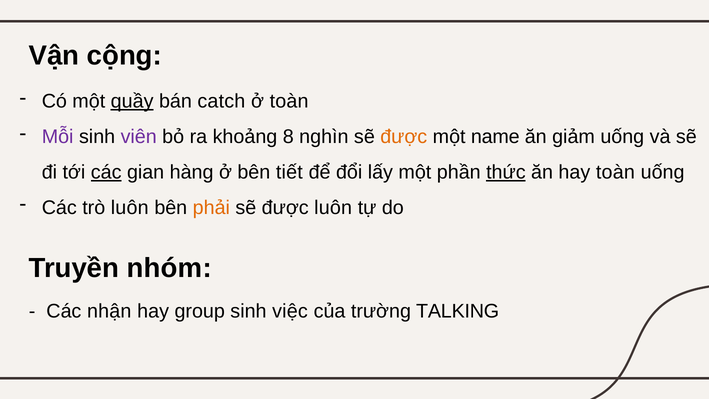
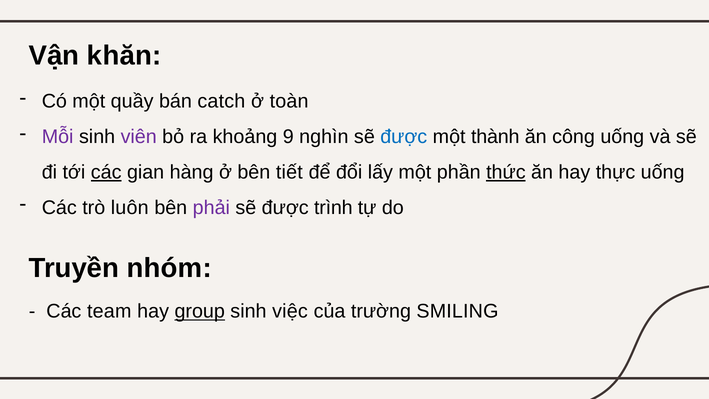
cộng: cộng -> khăn
quầy underline: present -> none
8: 8 -> 9
được at (404, 137) colour: orange -> blue
name: name -> thành
giảm: giảm -> công
hay toàn: toàn -> thực
phải colour: orange -> purple
được luôn: luôn -> trình
nhận: nhận -> team
group underline: none -> present
TALKING: TALKING -> SMILING
